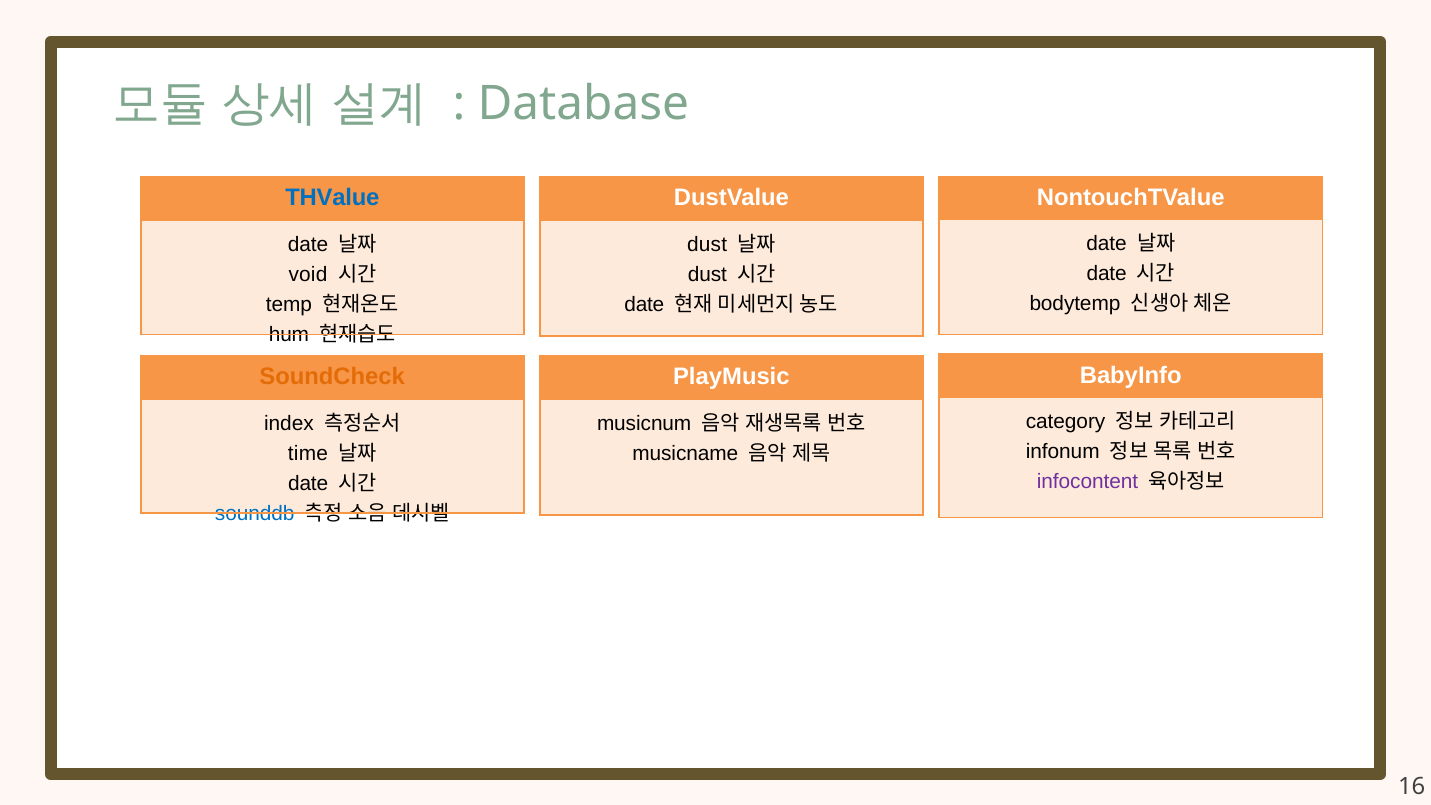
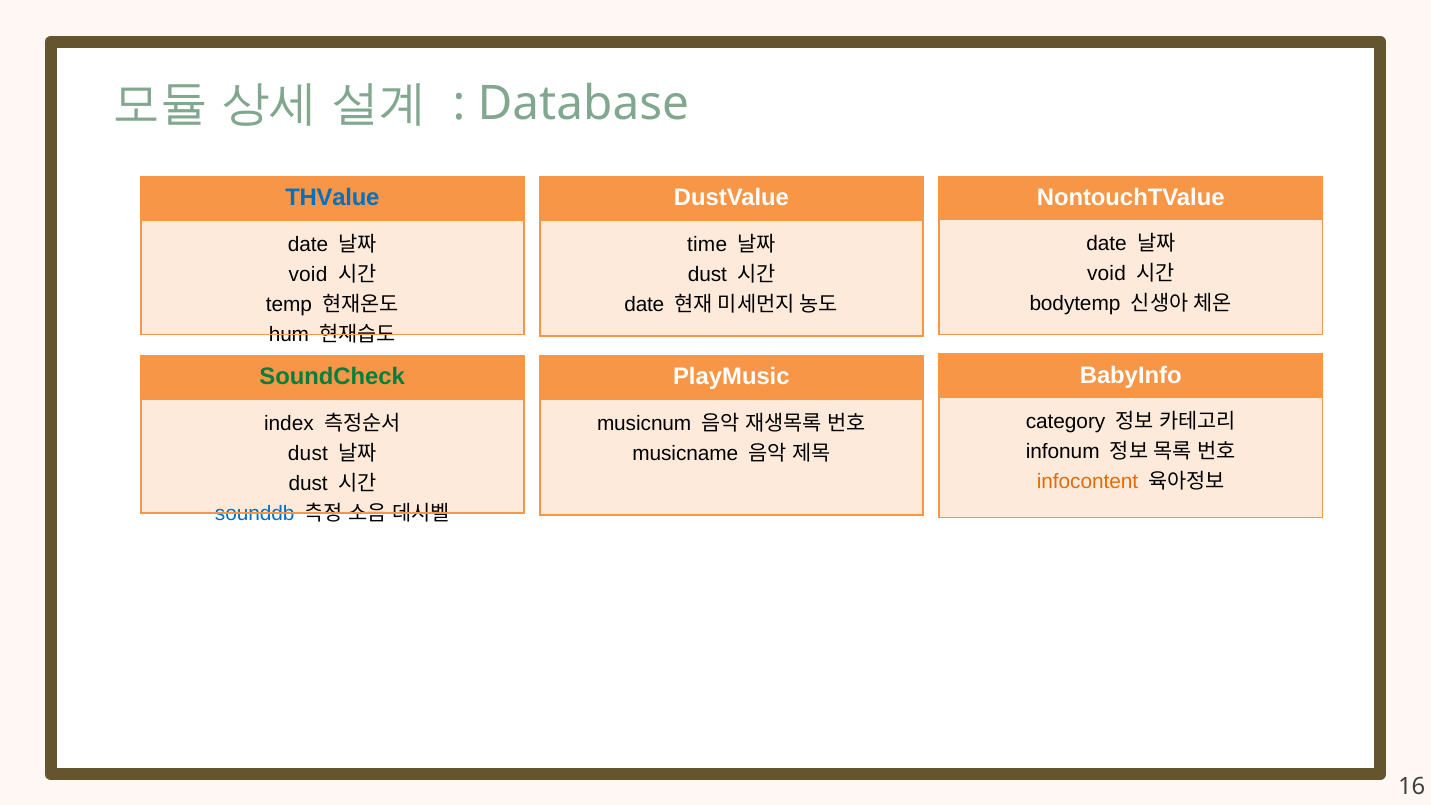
dust at (707, 244): dust -> time
date at (1107, 274): date -> void
SoundCheck colour: orange -> green
time at (308, 453): time -> dust
infocontent colour: purple -> orange
date at (308, 483): date -> dust
